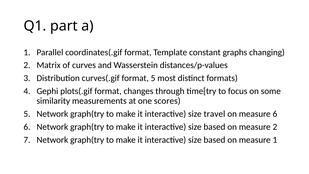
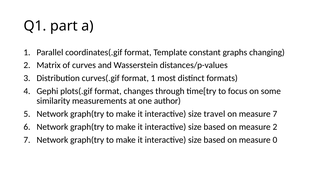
format 5: 5 -> 1
scores: scores -> author
measure 6: 6 -> 7
measure 1: 1 -> 0
